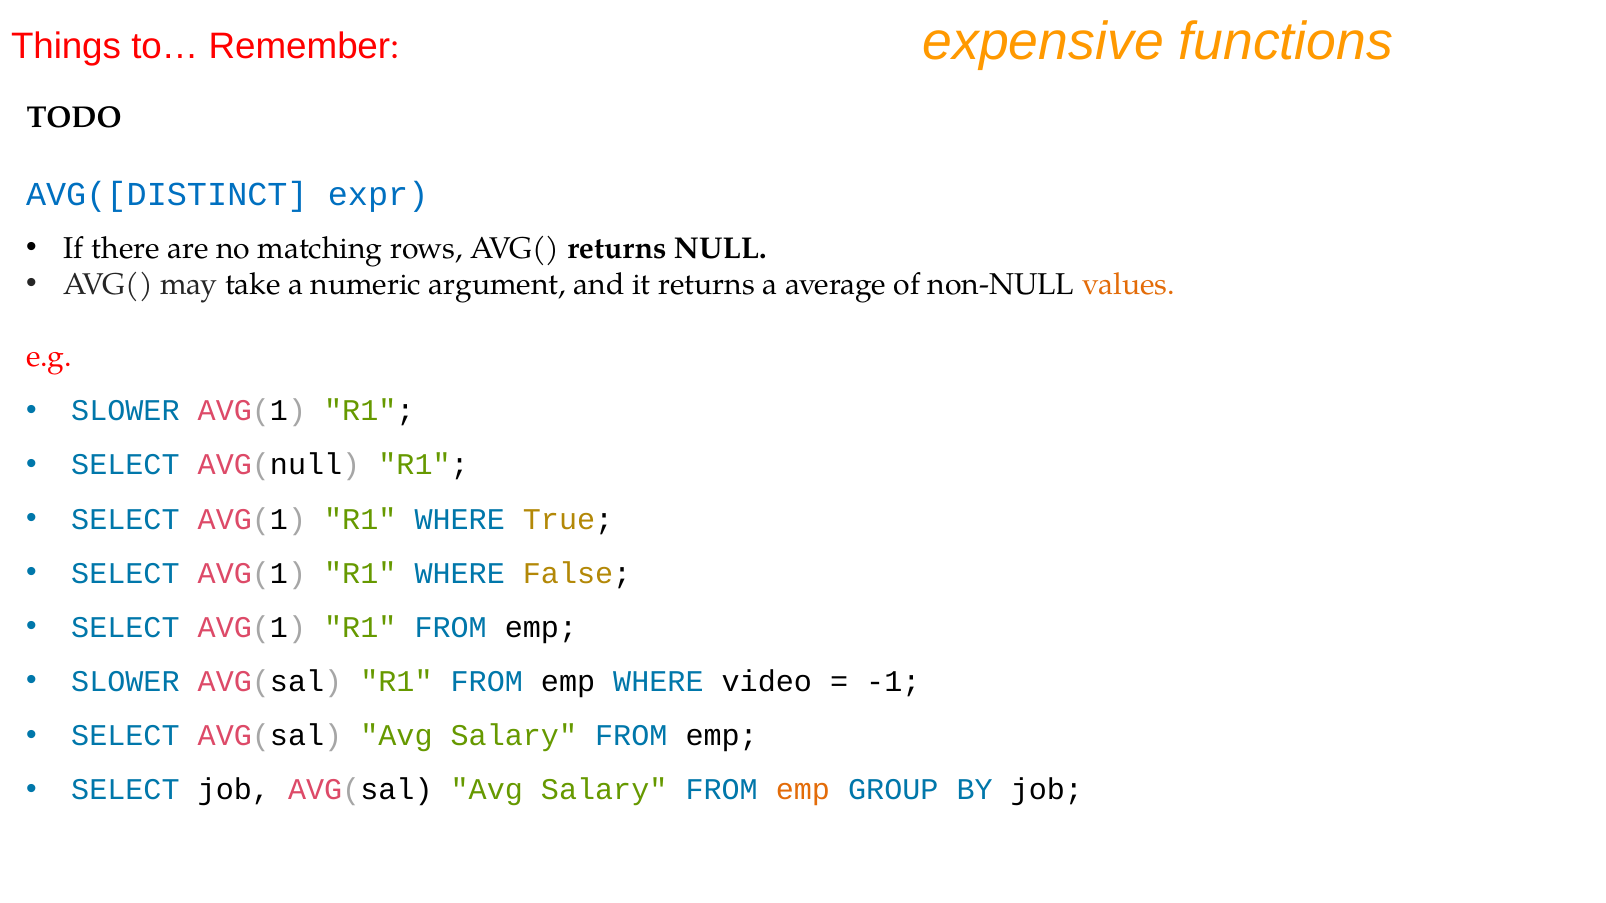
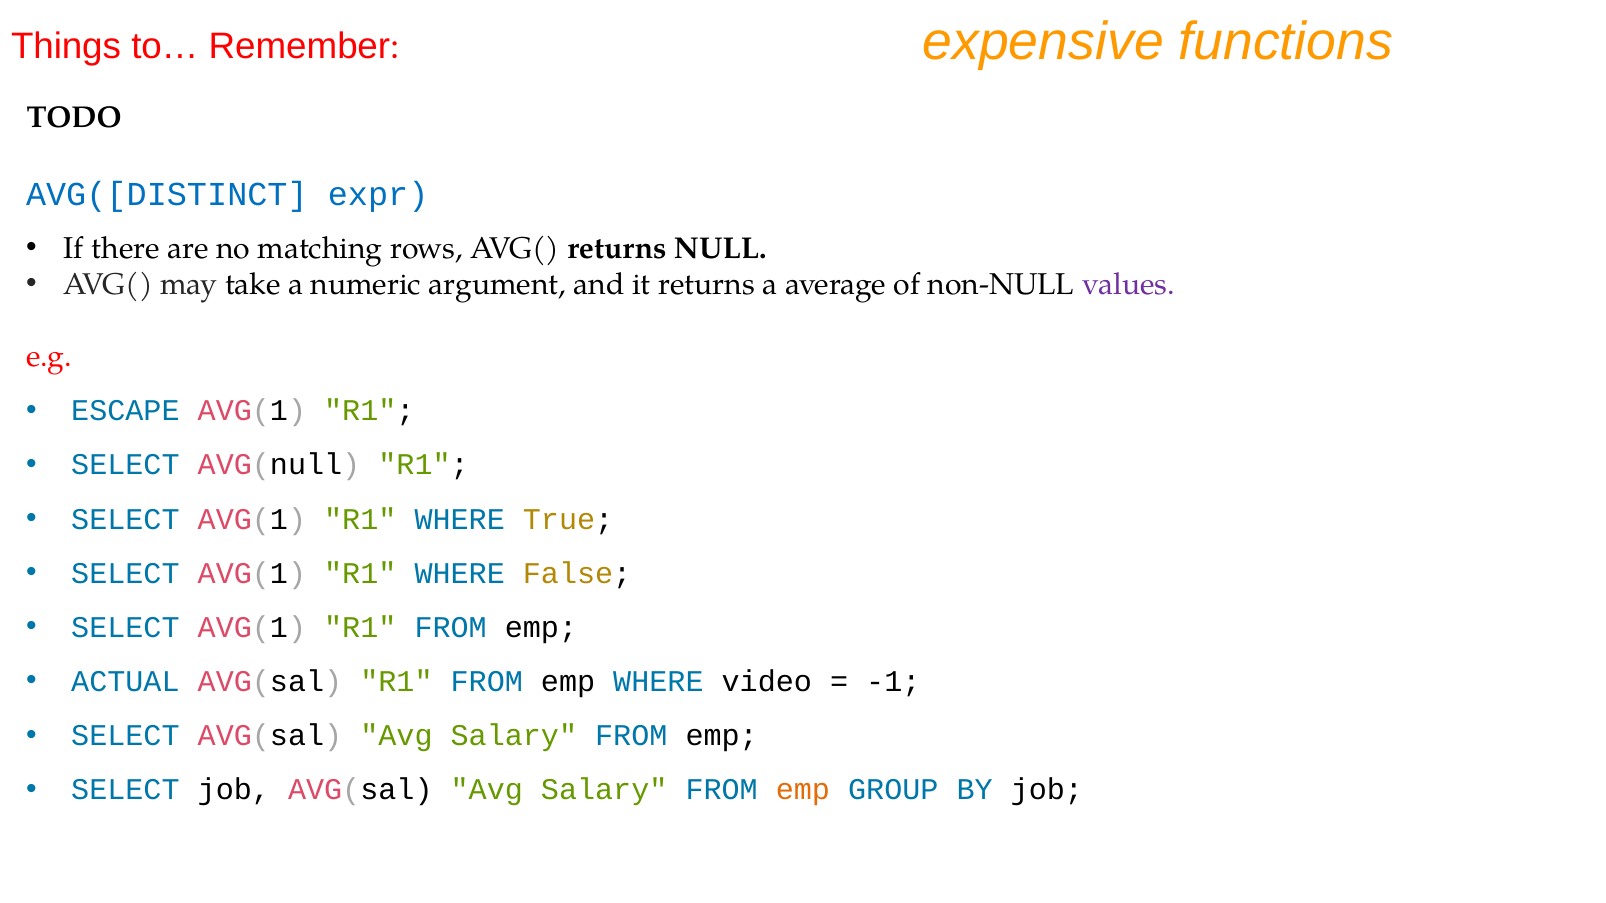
values colour: orange -> purple
SLOWER at (125, 411): SLOWER -> ESCAPE
SLOWER at (125, 682): SLOWER -> ACTUAL
